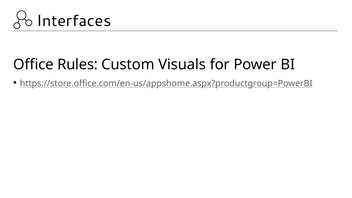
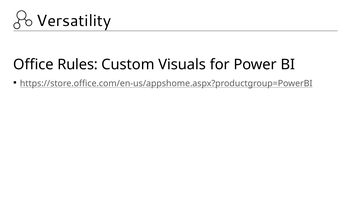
Interfaces: Interfaces -> Versatility
